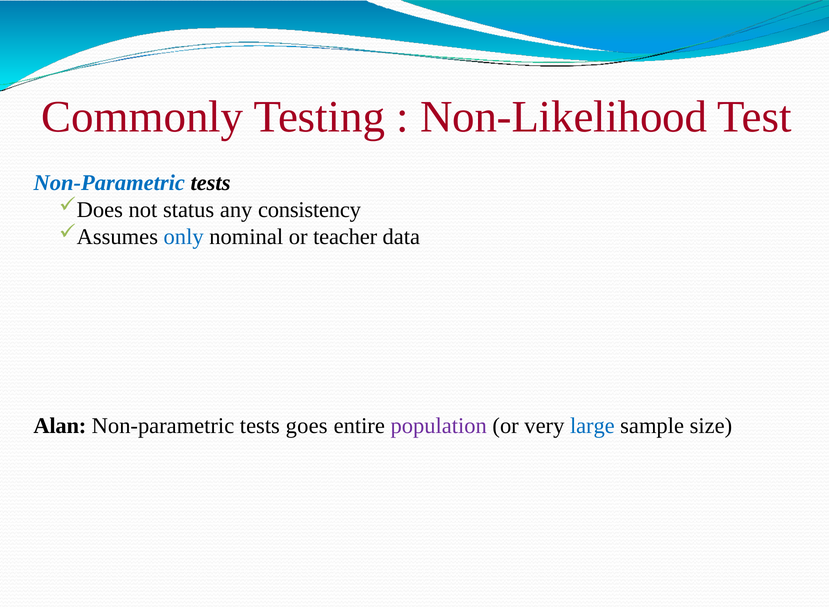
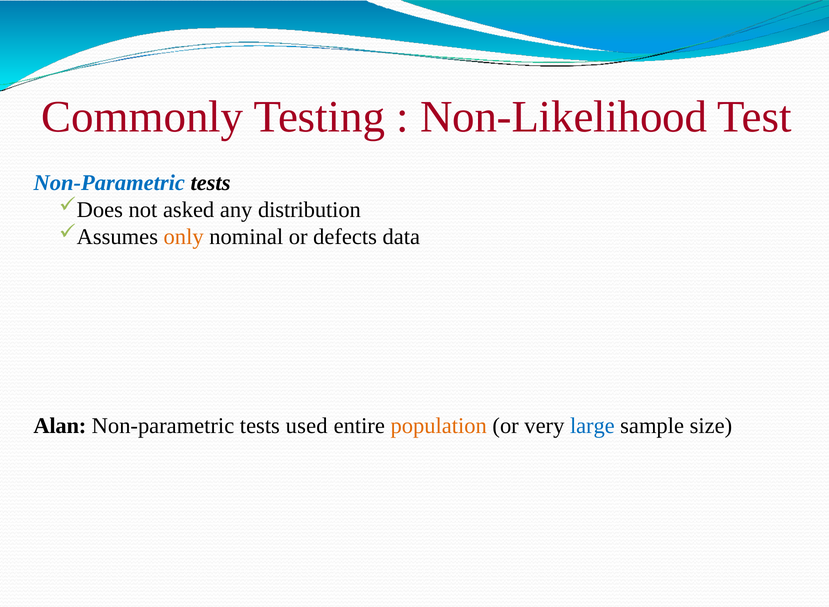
status: status -> asked
consistency: consistency -> distribution
only colour: blue -> orange
teacher: teacher -> defects
goes: goes -> used
population colour: purple -> orange
